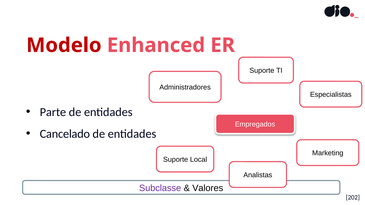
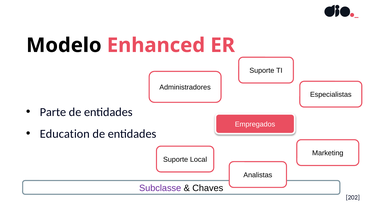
Modelo colour: red -> black
Cancelado: Cancelado -> Education
Valores: Valores -> Chaves
